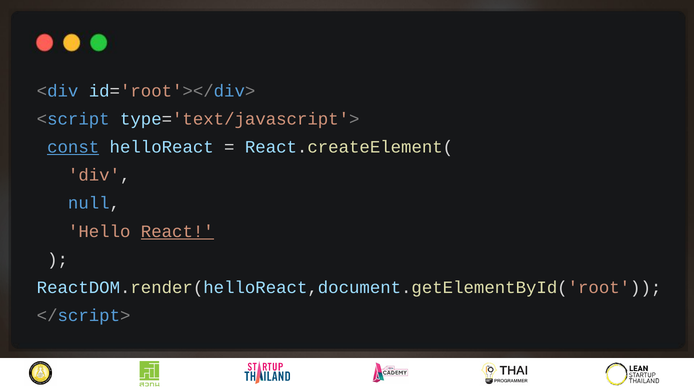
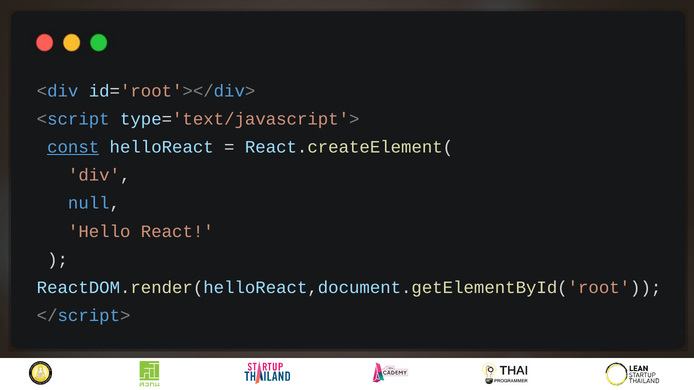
React underline: present -> none
